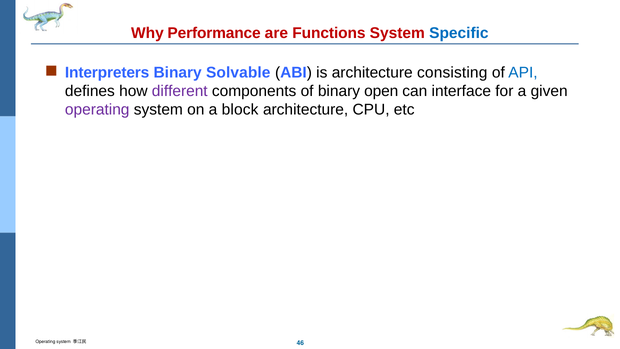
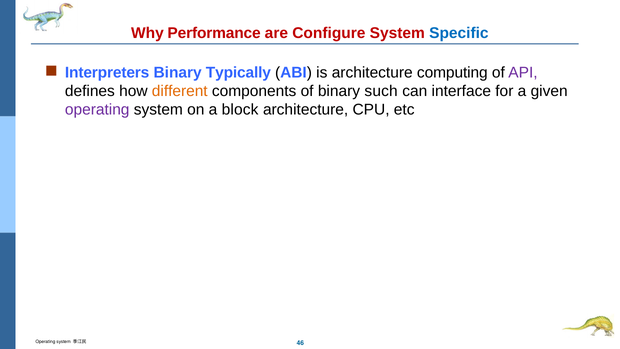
Functions: Functions -> Configure
Solvable: Solvable -> Typically
consisting: consisting -> computing
API colour: blue -> purple
different colour: purple -> orange
open: open -> such
